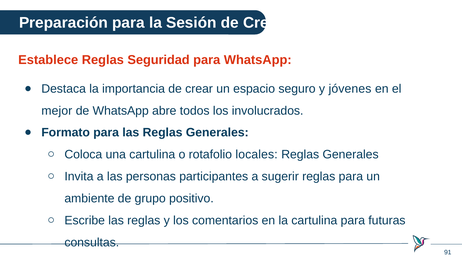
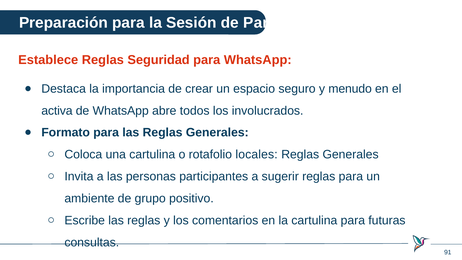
de Cree: Cree -> Para
jóvenes: jóvenes -> menudo
mejor: mejor -> activa
